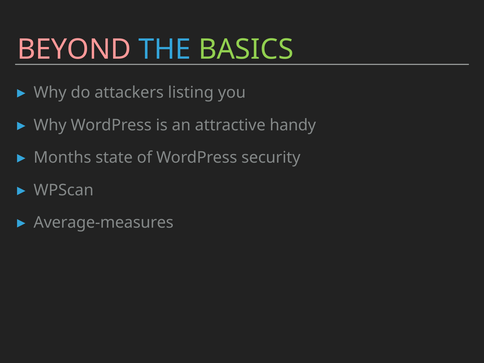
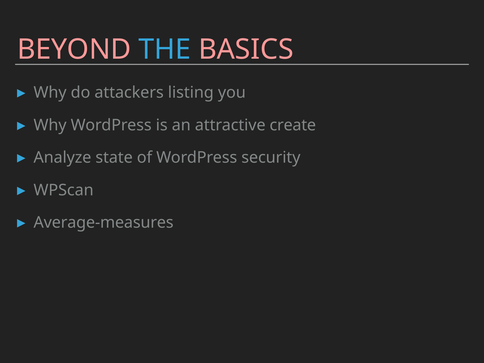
BASICS colour: light green -> pink
handy: handy -> create
Months: Months -> Analyze
